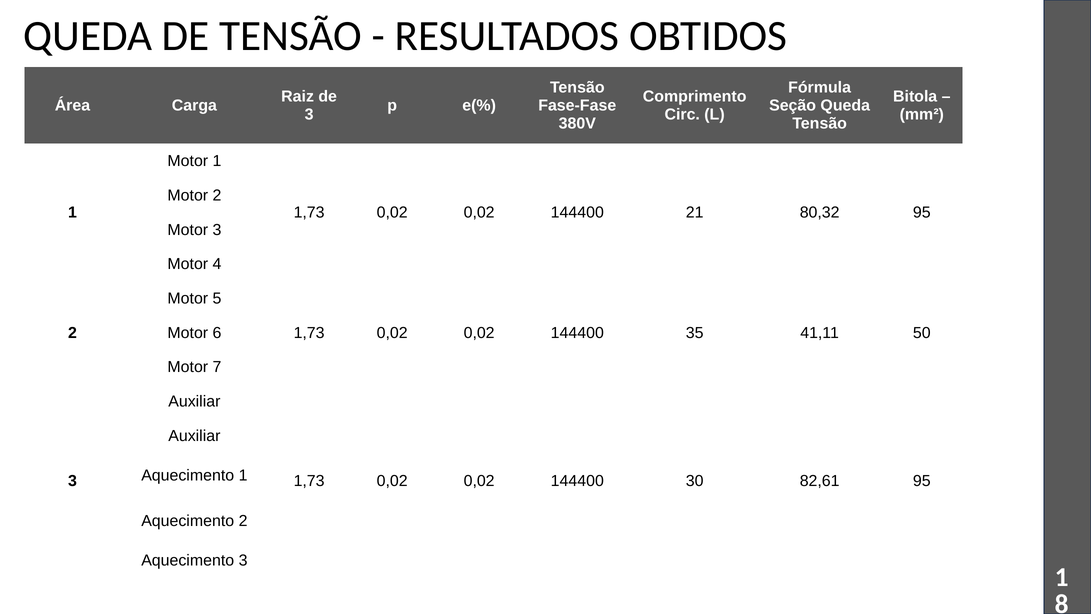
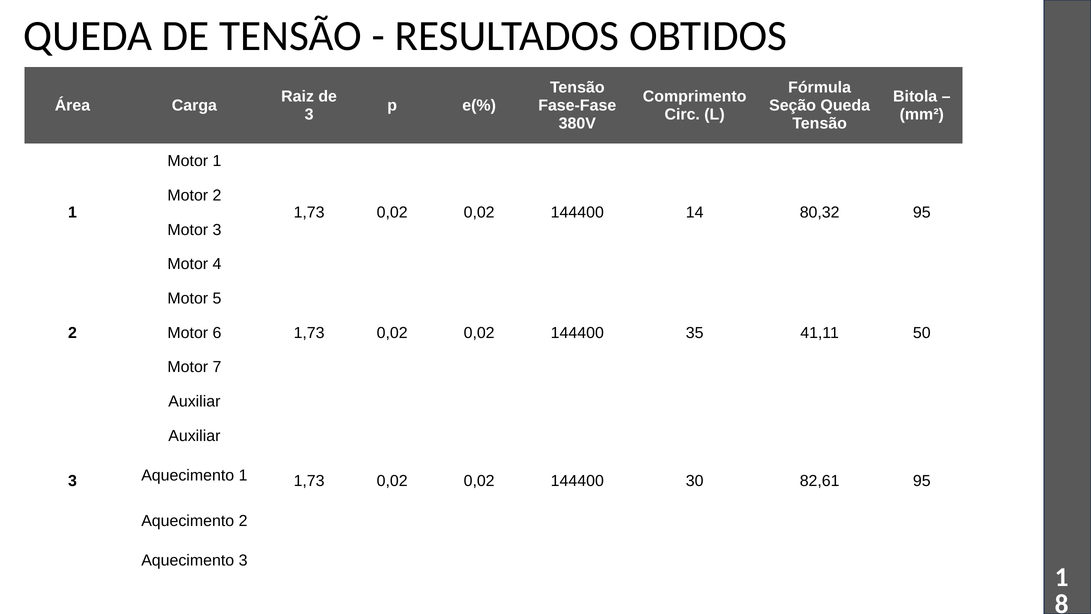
21: 21 -> 14
